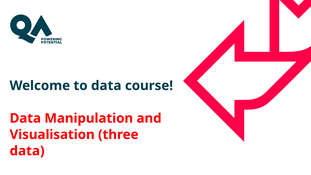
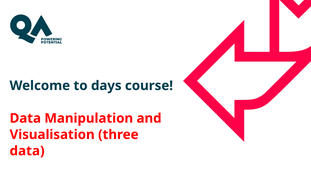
to data: data -> days
